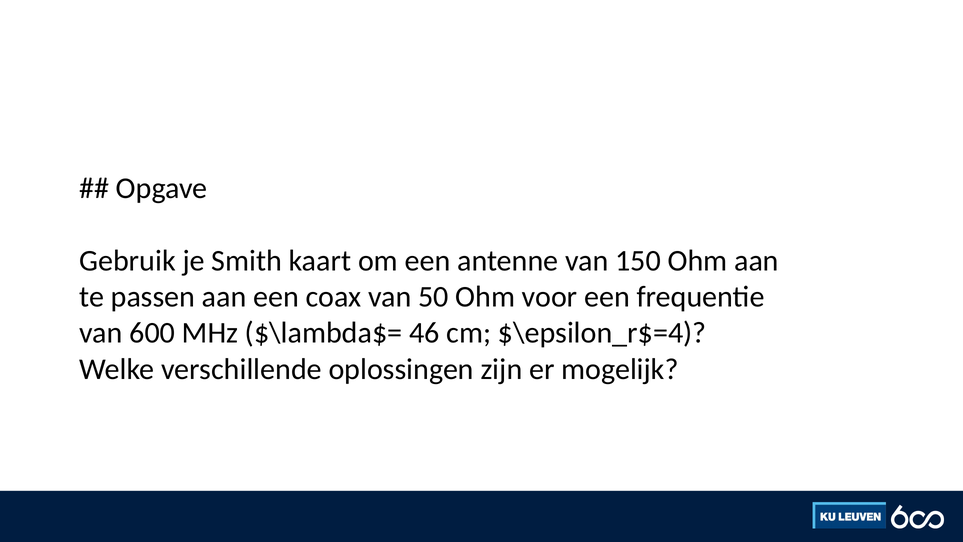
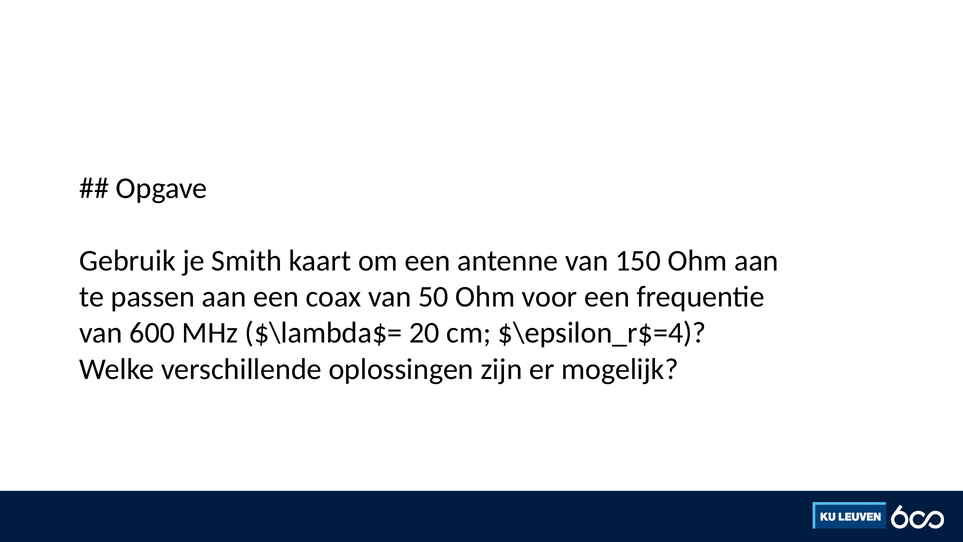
46: 46 -> 20
